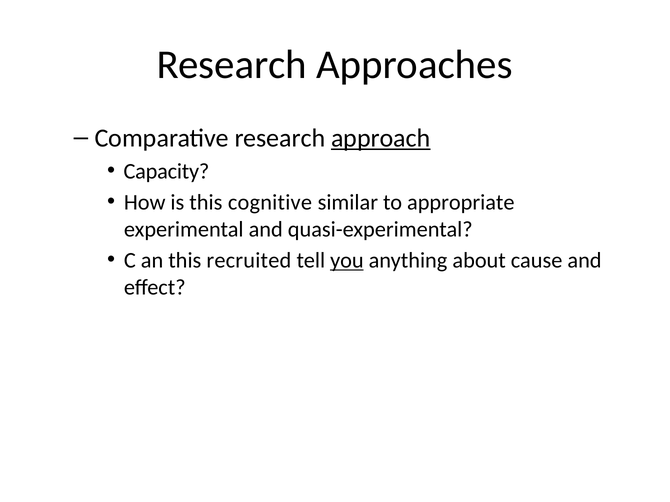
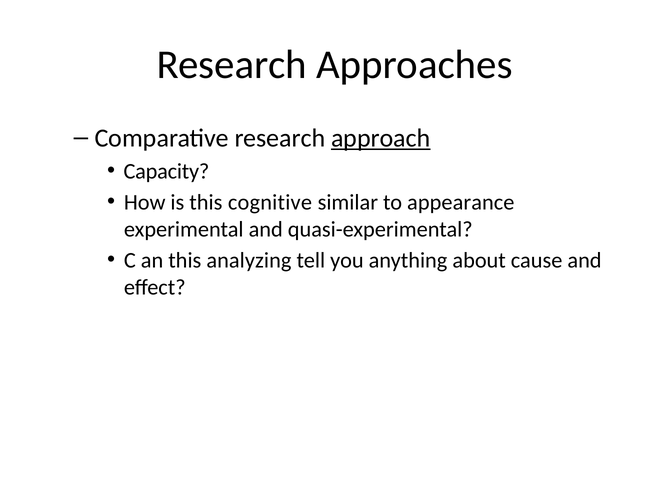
appropriate: appropriate -> appearance
recruited: recruited -> analyzing
you underline: present -> none
